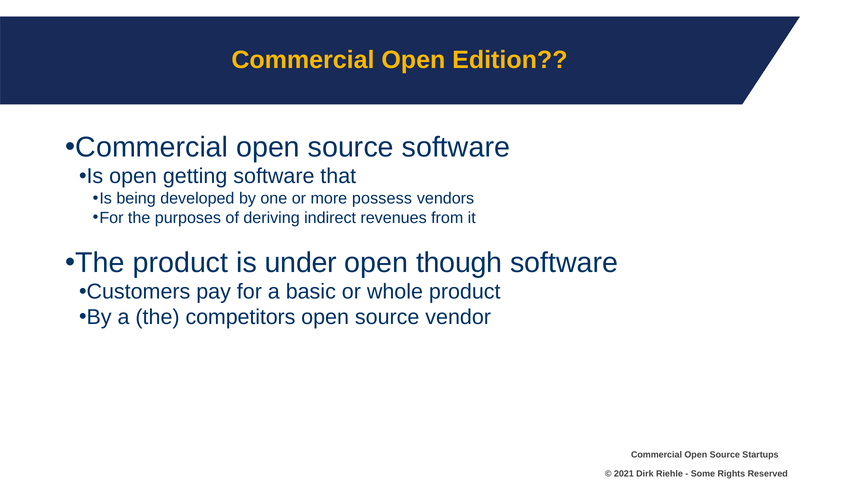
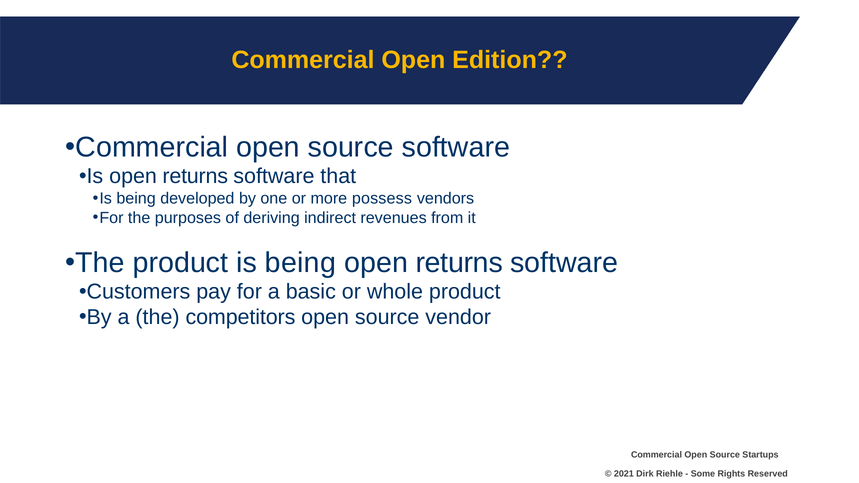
Is open getting: getting -> returns
product is under: under -> being
though at (459, 263): though -> returns
